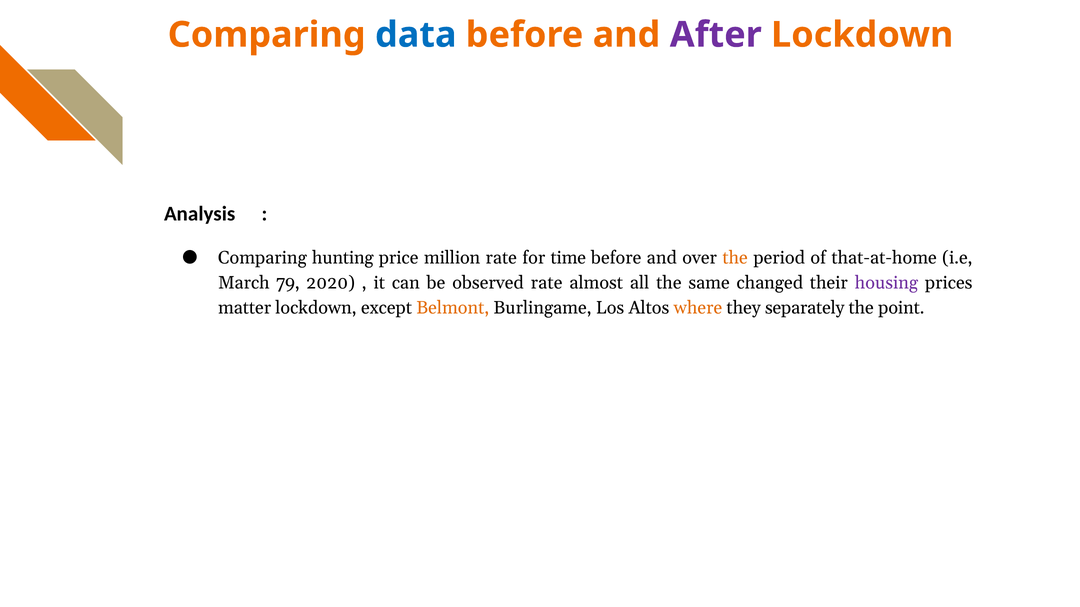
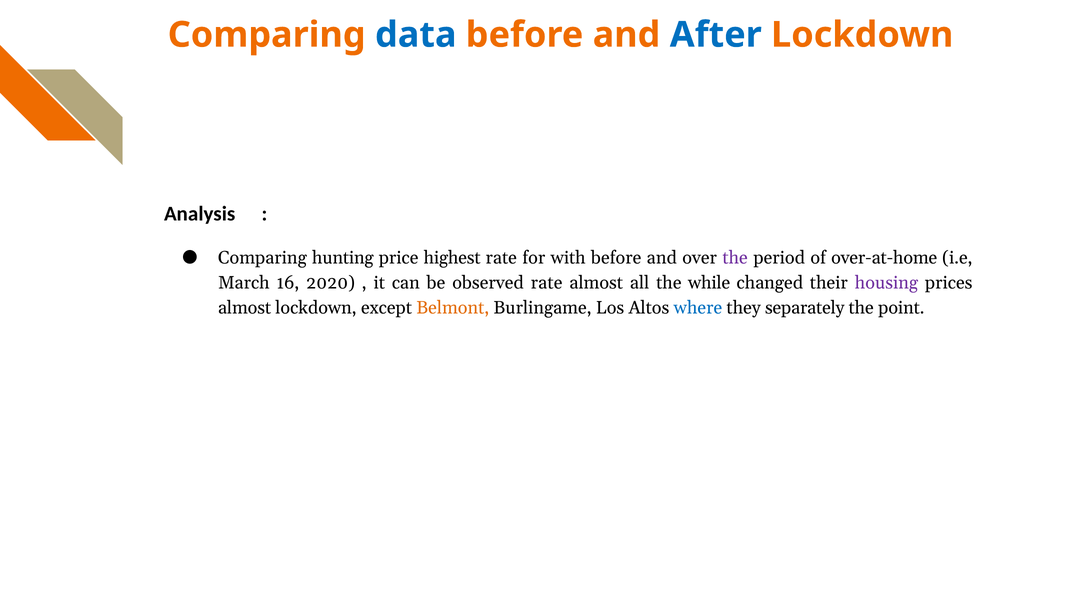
After colour: purple -> blue
million: million -> highest
time: time -> with
the at (735, 258) colour: orange -> purple
that-at-home: that-at-home -> over-at-home
79: 79 -> 16
same: same -> while
matter at (245, 308): matter -> almost
where colour: orange -> blue
